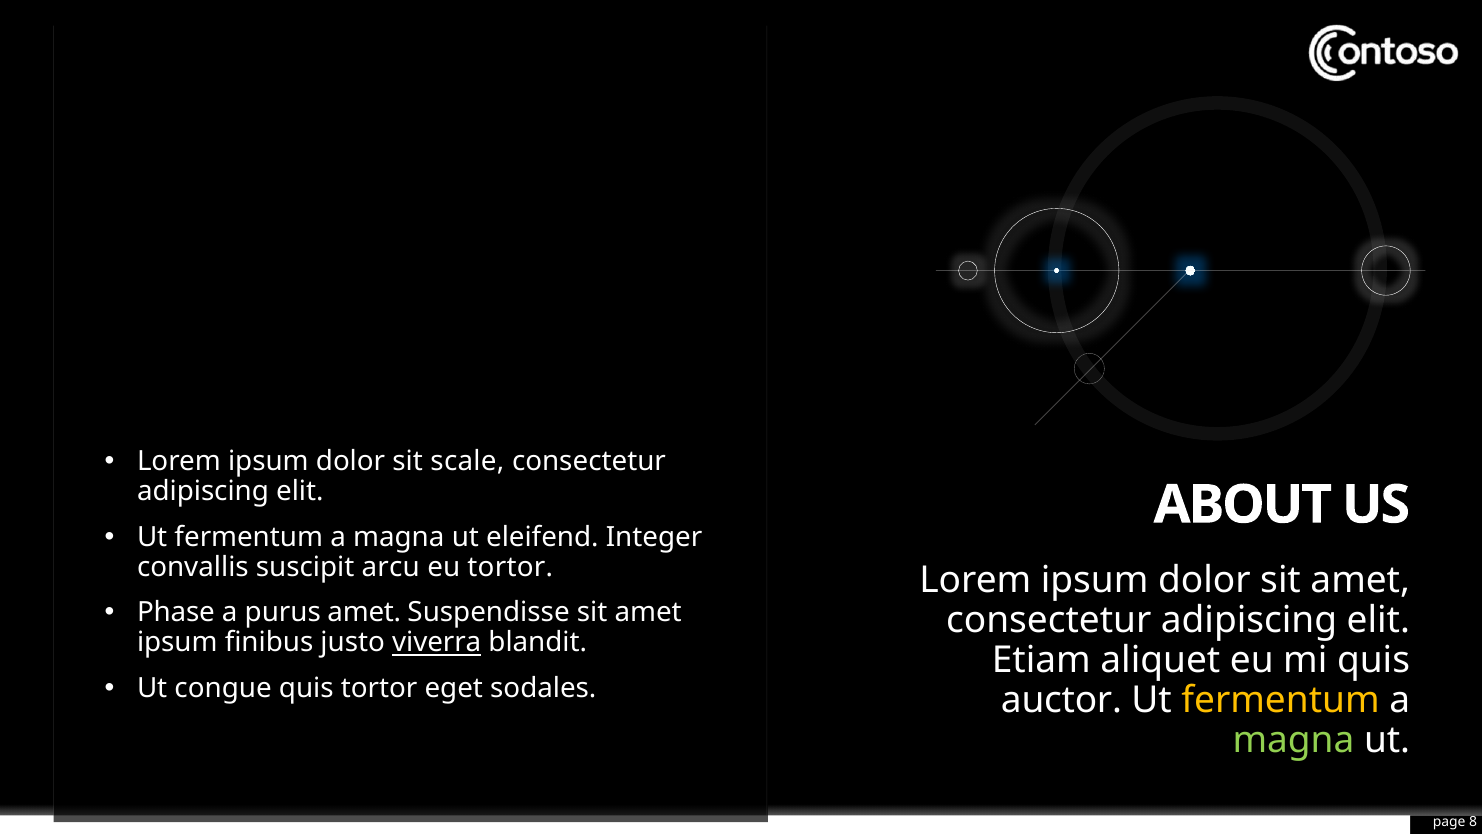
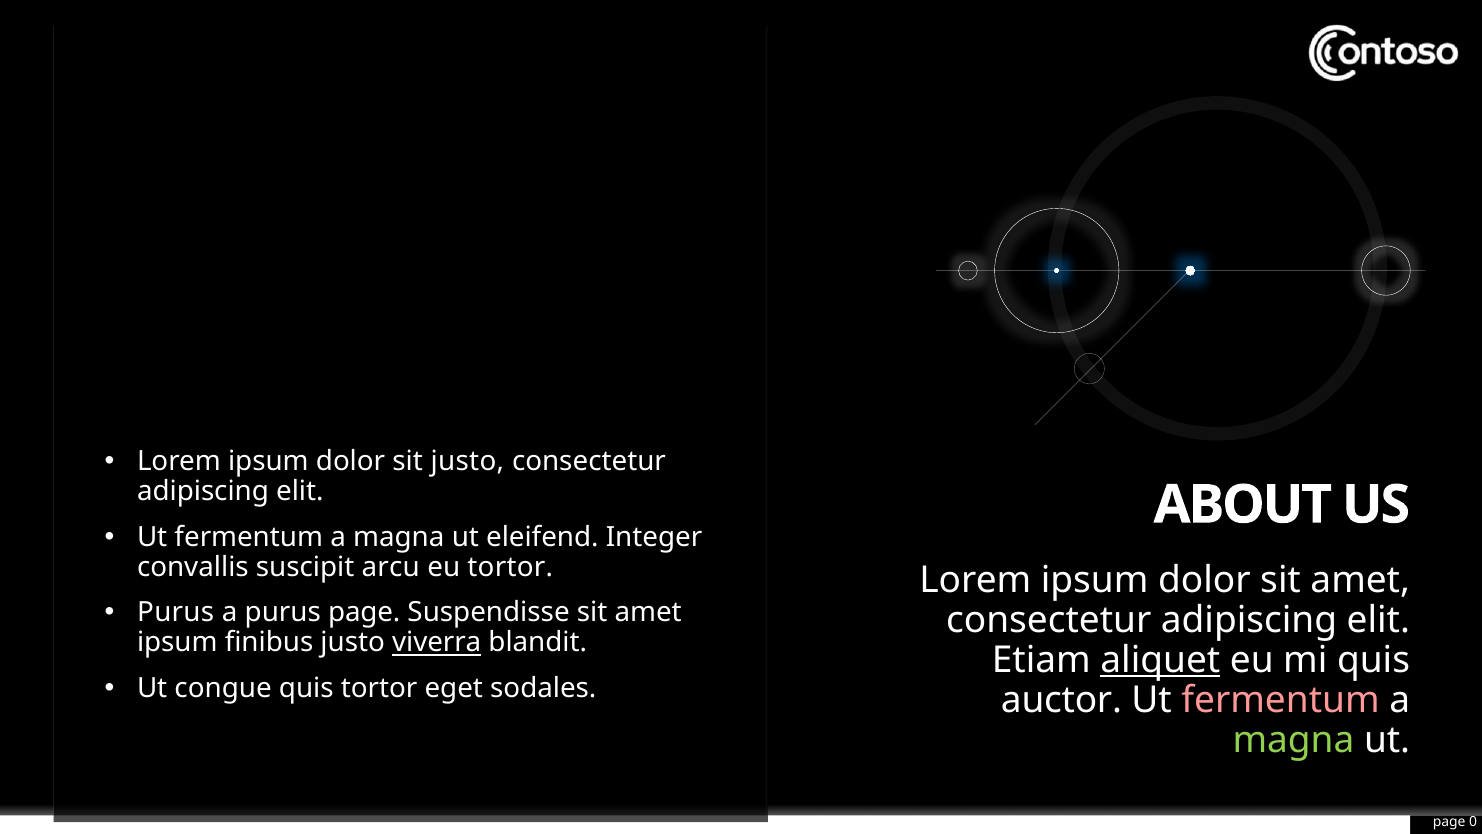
sit scale: scale -> justo
Phase at (176, 612): Phase -> Purus
purus amet: amet -> page
aliquet underline: none -> present
fermentum at (1281, 700) colour: yellow -> pink
8: 8 -> 0
